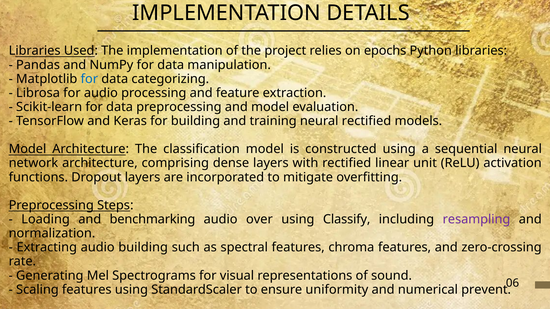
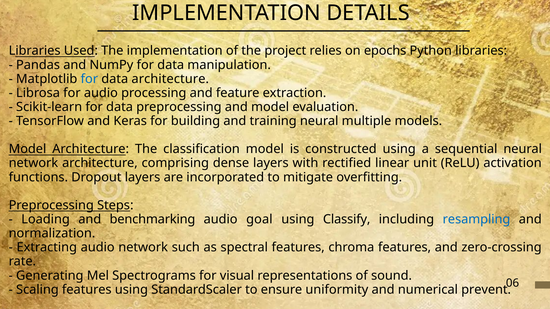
data categorizing: categorizing -> architecture
neural rectified: rectified -> multiple
over: over -> goal
resampling colour: purple -> blue
audio building: building -> network
